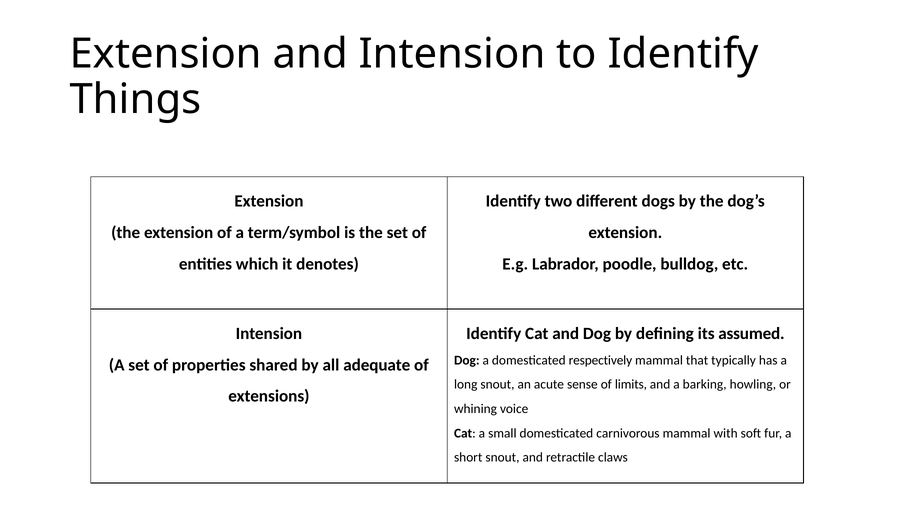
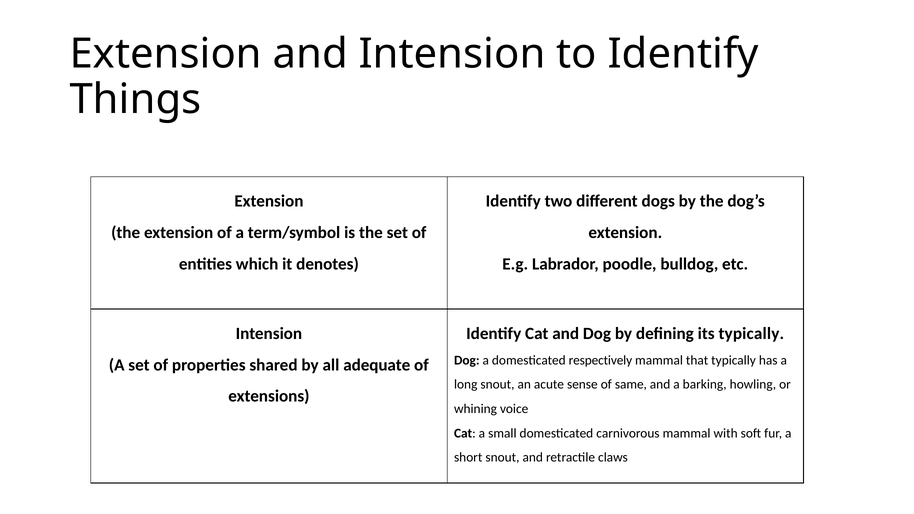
its assumed: assumed -> typically
limits: limits -> same
